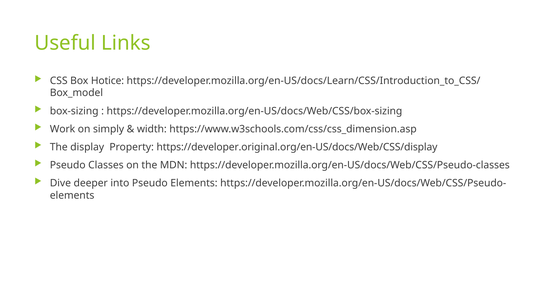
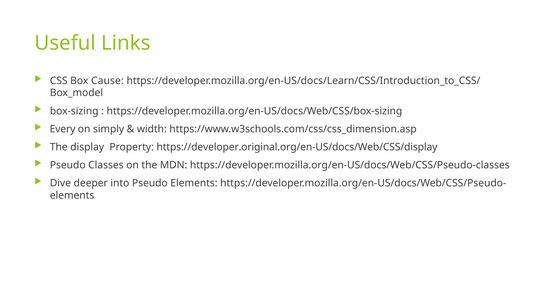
Hotice: Hotice -> Cause
Work: Work -> Every
